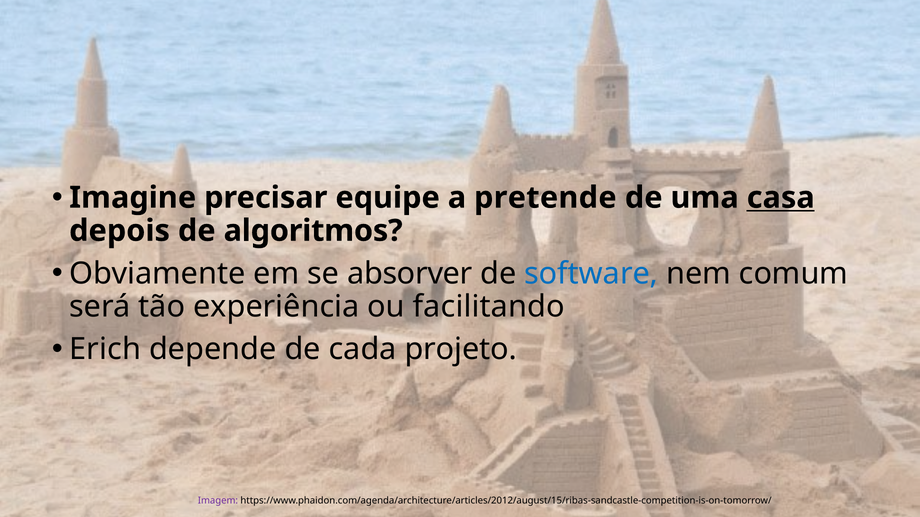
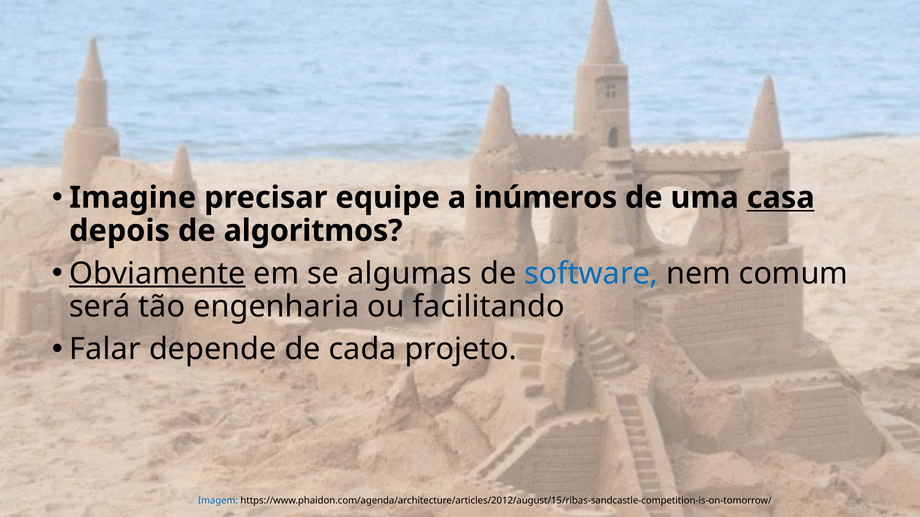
pretende: pretende -> inúmeros
Obviamente underline: none -> present
absorver: absorver -> algumas
experiência: experiência -> engenharia
Erich: Erich -> Falar
Imagem colour: purple -> blue
